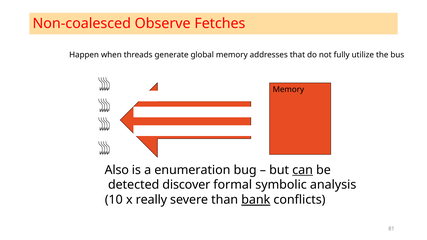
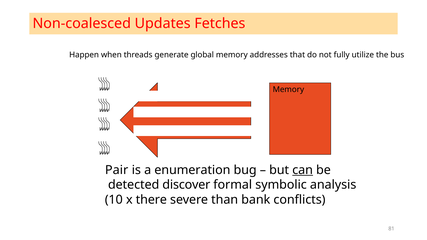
Observe: Observe -> Updates
Also: Also -> Pair
really: really -> there
bank underline: present -> none
